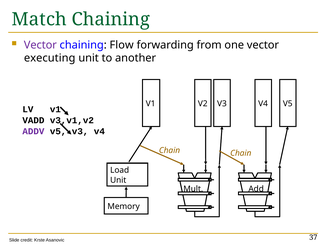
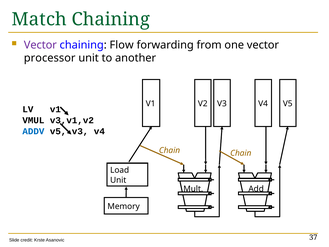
executing: executing -> processor
VADD: VADD -> VMUL
ADDV colour: purple -> blue
